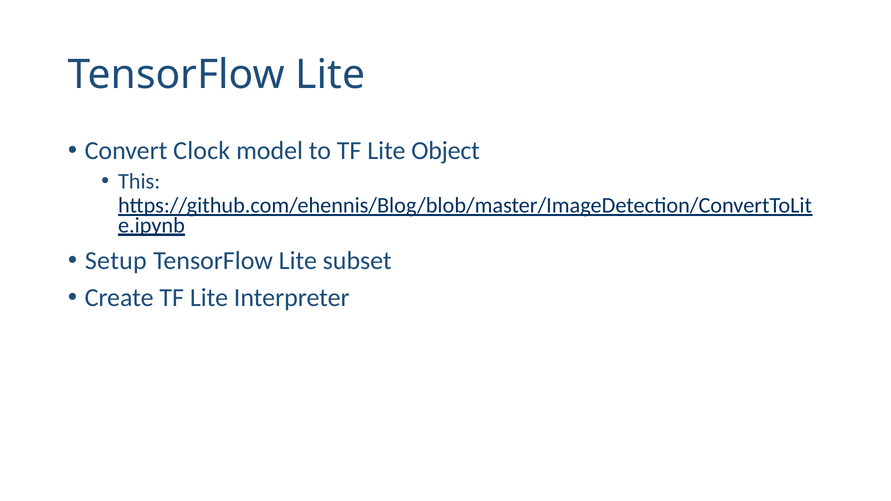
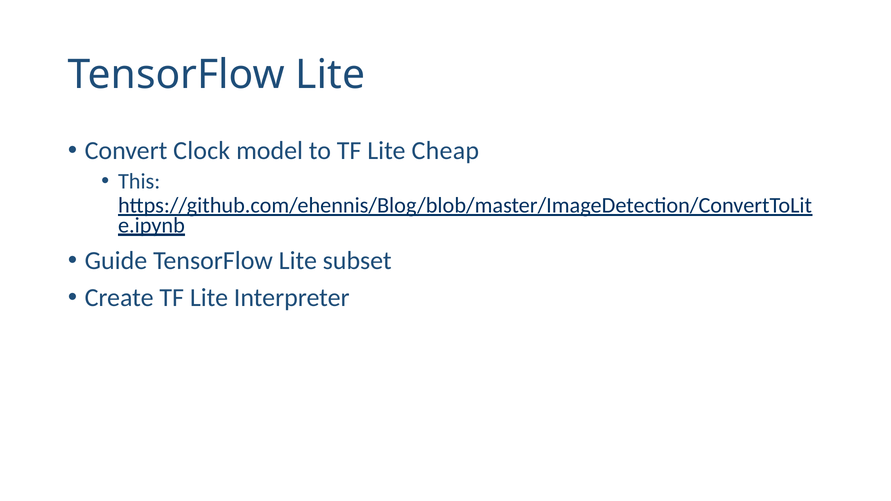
Object: Object -> Cheap
Setup: Setup -> Guide
